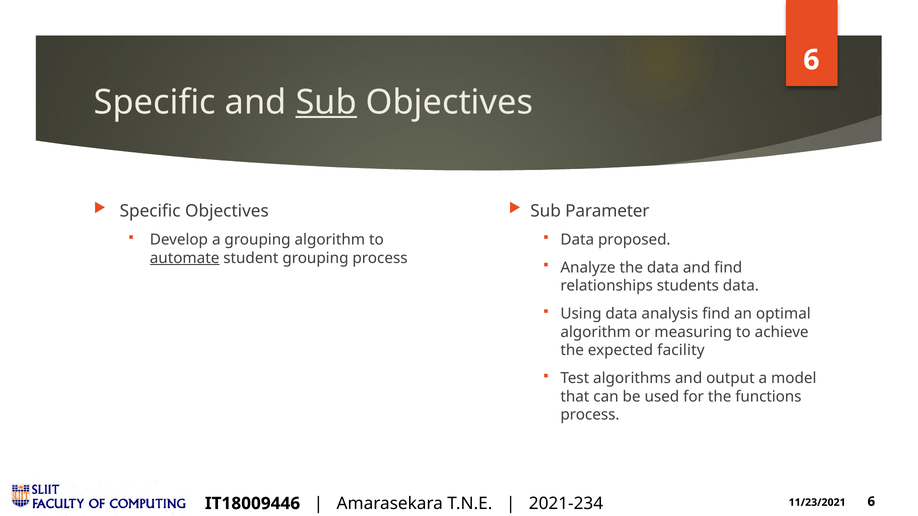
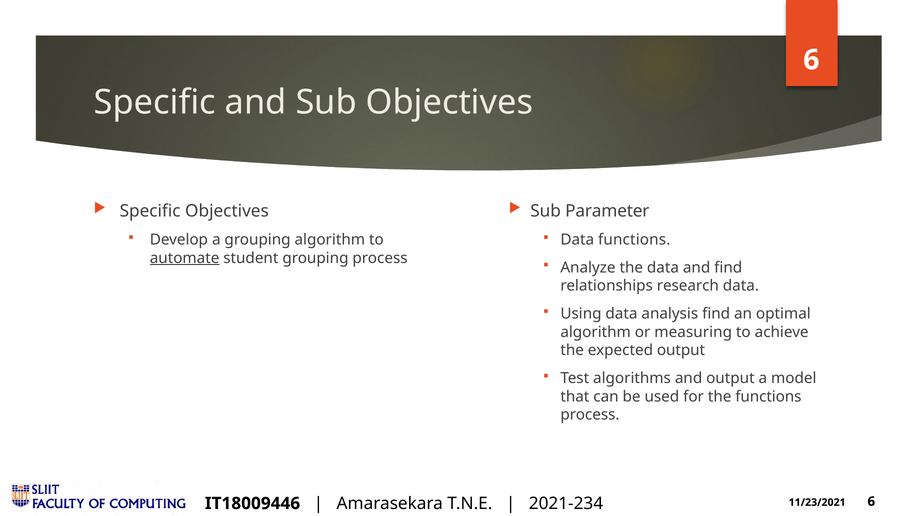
Sub at (326, 102) underline: present -> none
Data proposed: proposed -> functions
students: students -> research
expected facility: facility -> output
